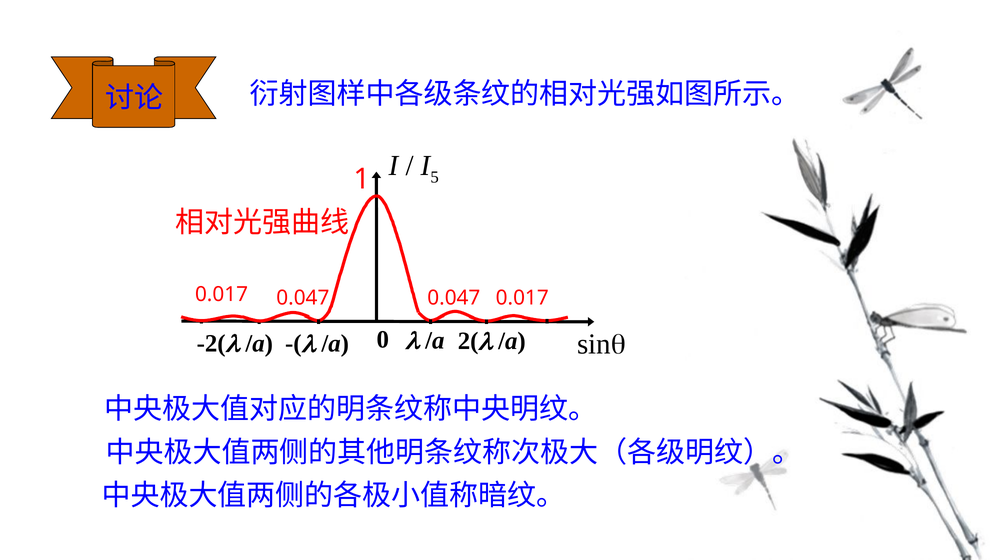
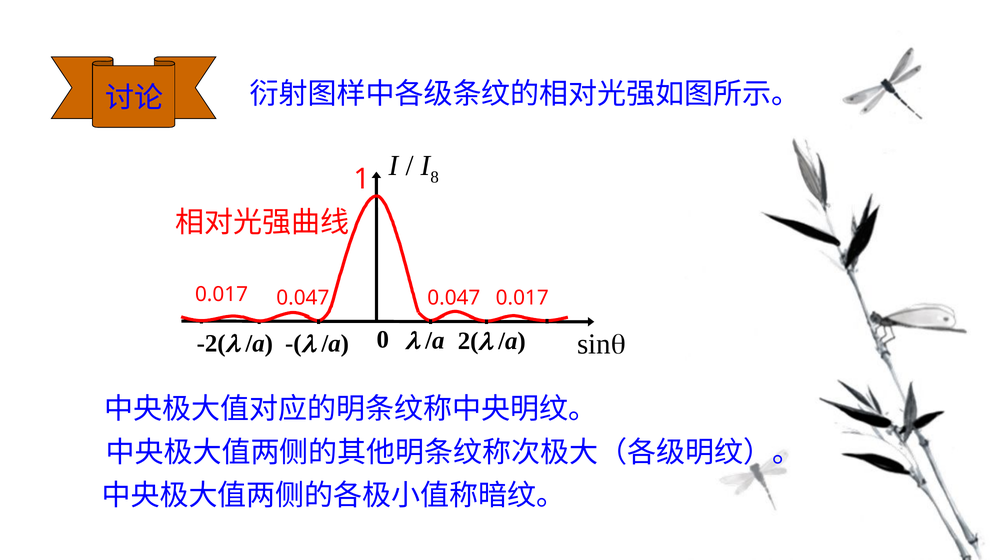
5: 5 -> 8
